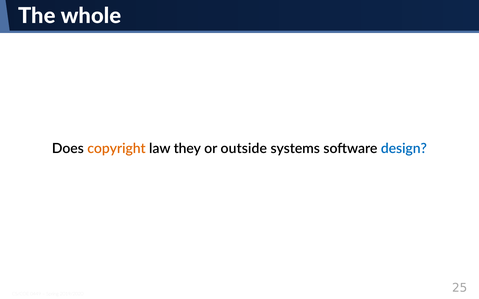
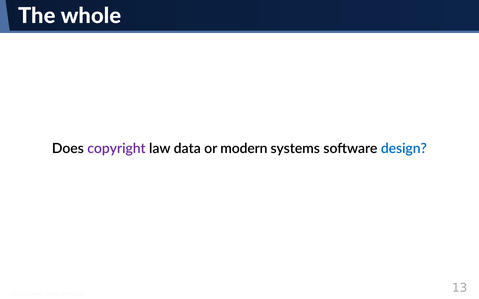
copyright colour: orange -> purple
they: they -> data
outside: outside -> modern
25: 25 -> 13
